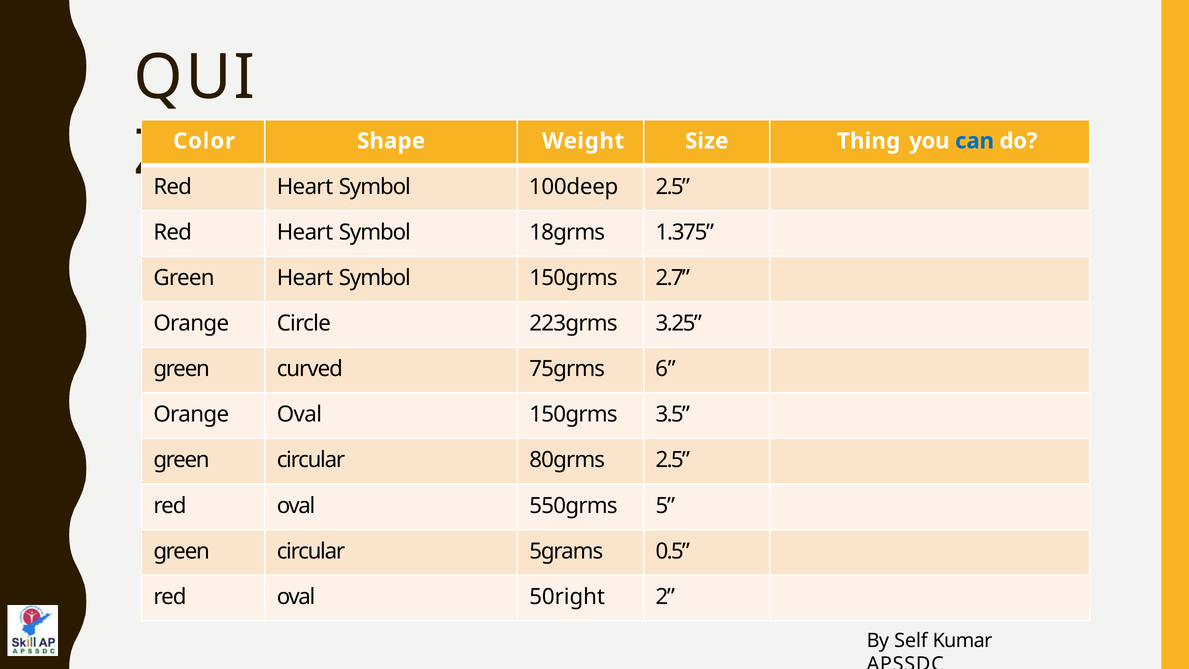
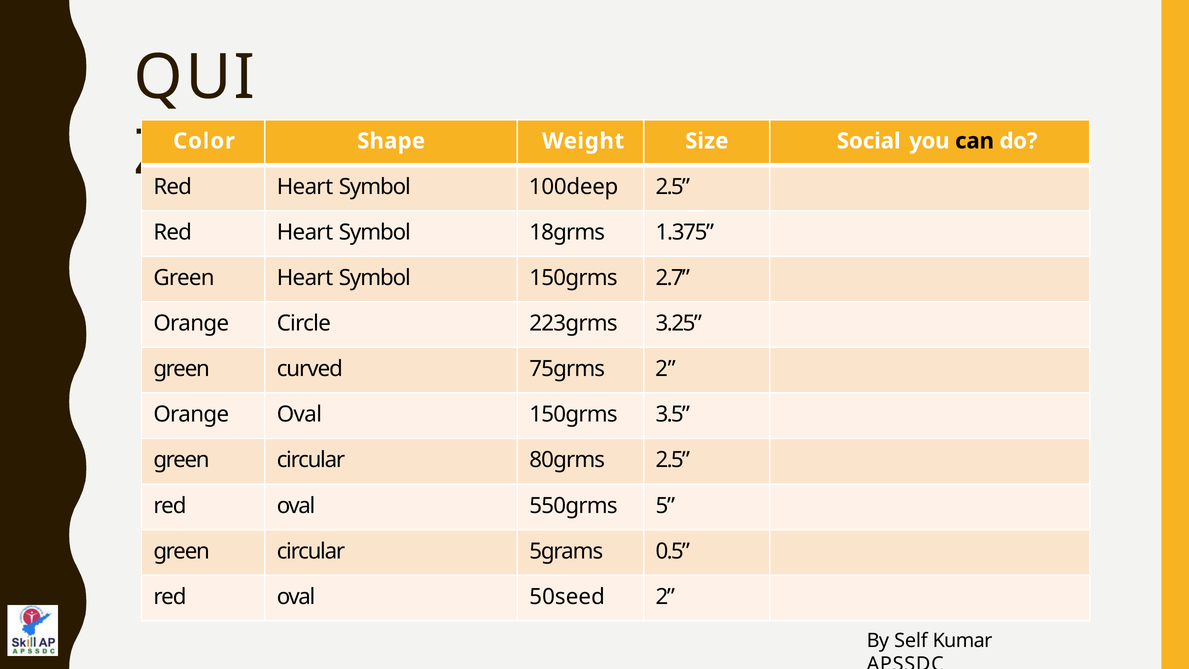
Thing: Thing -> Social
can colour: blue -> black
75grms 6: 6 -> 2
50right: 50right -> 50seed
